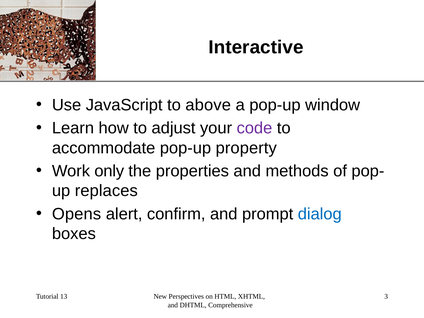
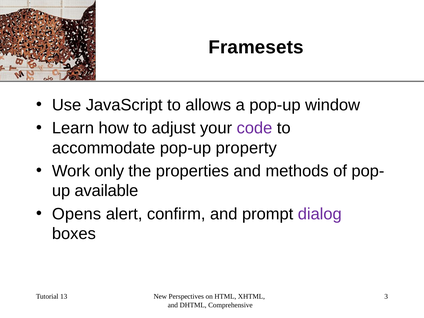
Interactive: Interactive -> Framesets
above: above -> allows
replaces: replaces -> available
dialog colour: blue -> purple
